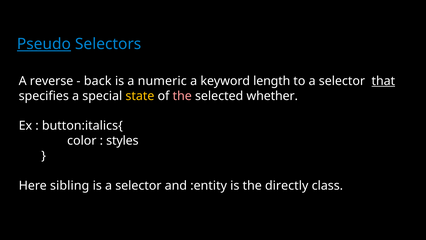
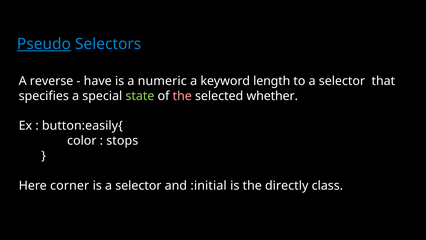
back: back -> have
that underline: present -> none
state colour: yellow -> light green
button:italics{: button:italics{ -> button:easily{
styles: styles -> stops
sibling: sibling -> corner
:entity: :entity -> :initial
